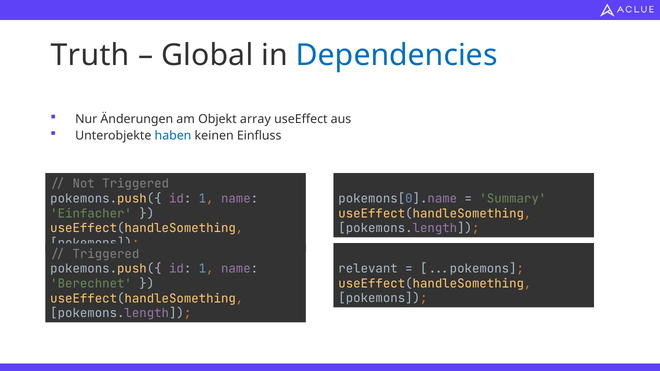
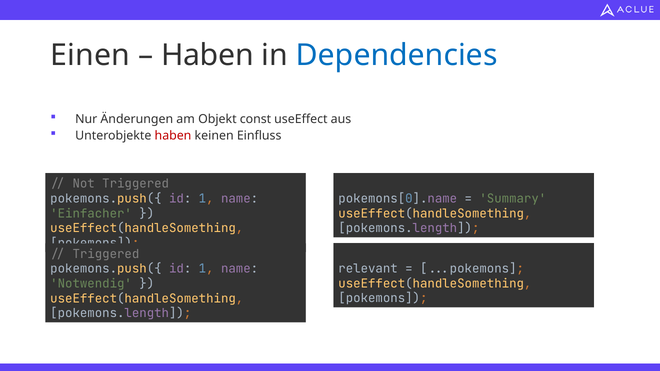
Truth: Truth -> Einen
Global at (207, 55): Global -> Haben
array: array -> const
haben at (173, 136) colour: blue -> red
Berechnet: Berechnet -> Notwendig
